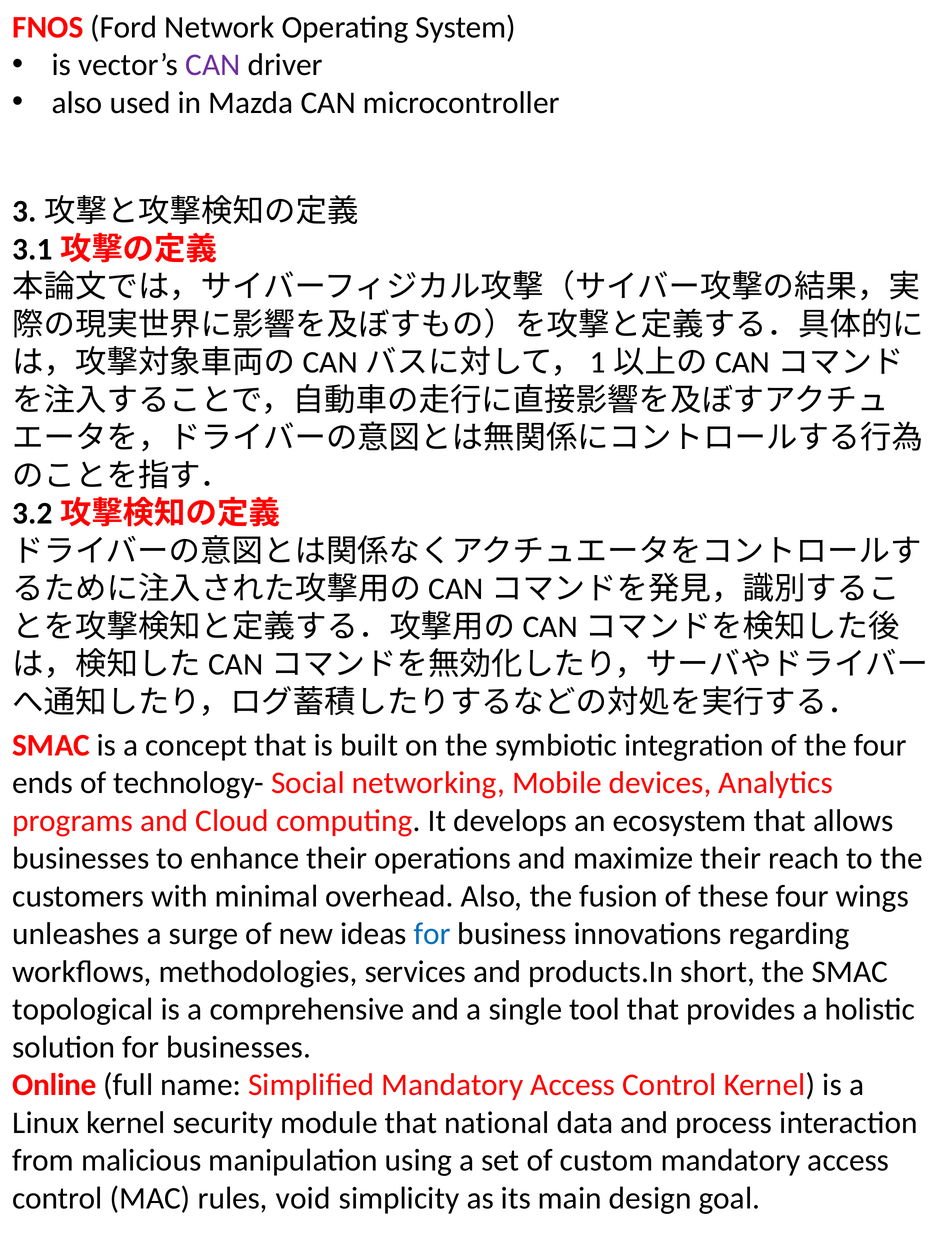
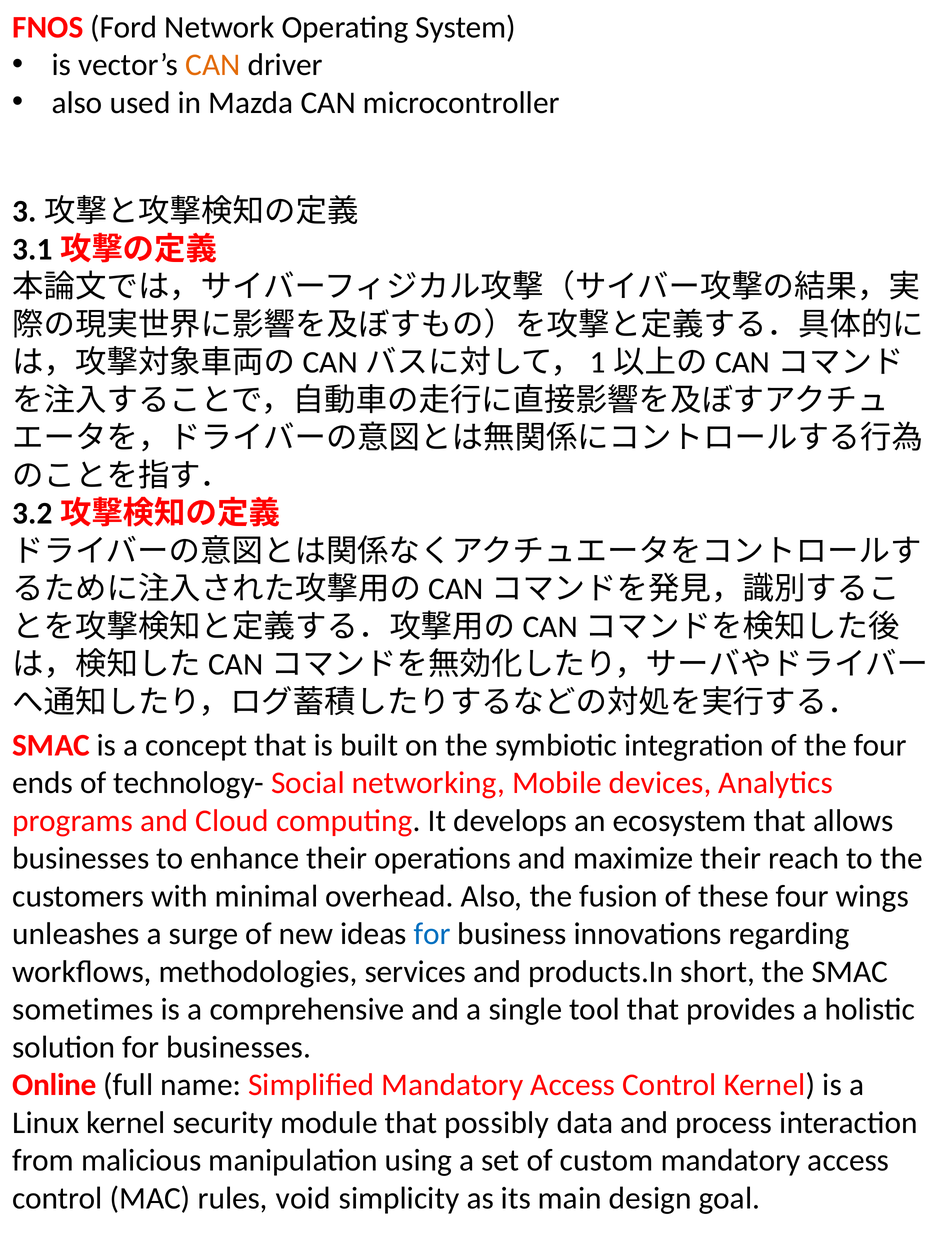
CAN at (213, 65) colour: purple -> orange
topological: topological -> sometimes
national: national -> possibly
